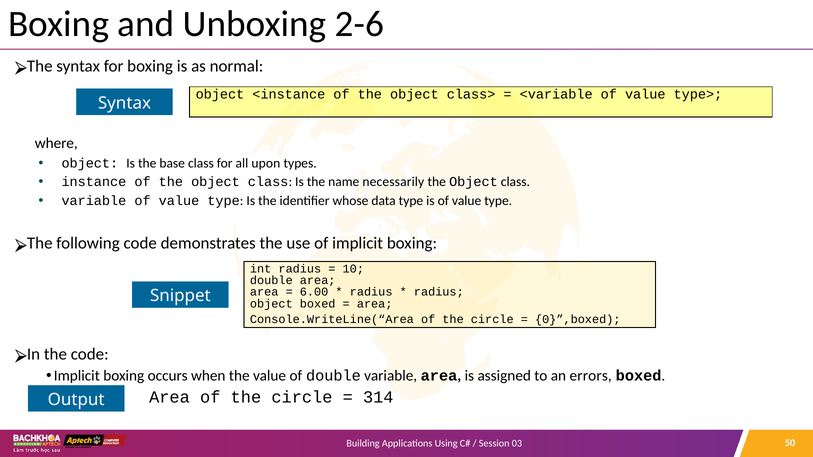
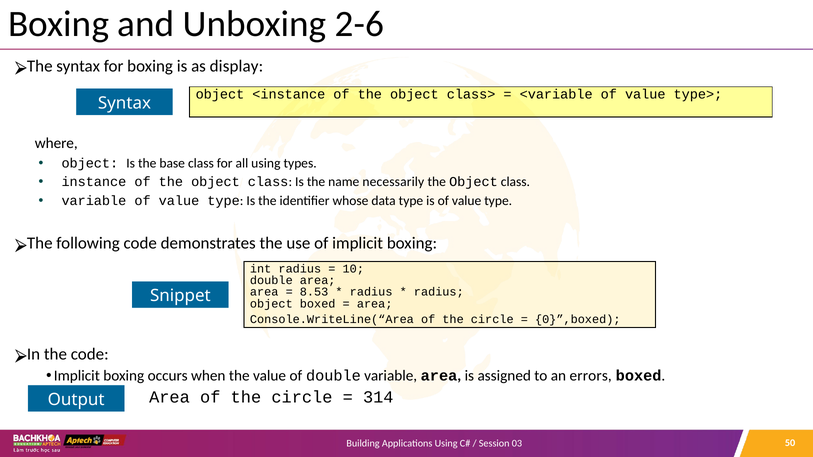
normal: normal -> display
all upon: upon -> using
6.00: 6.00 -> 8.53
